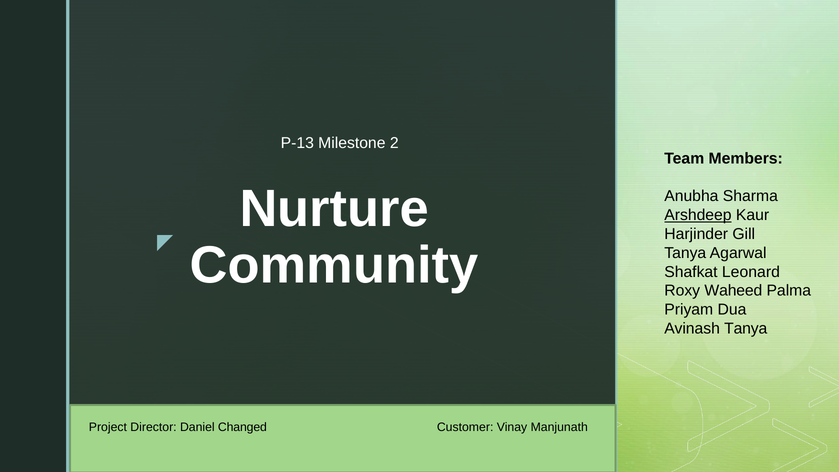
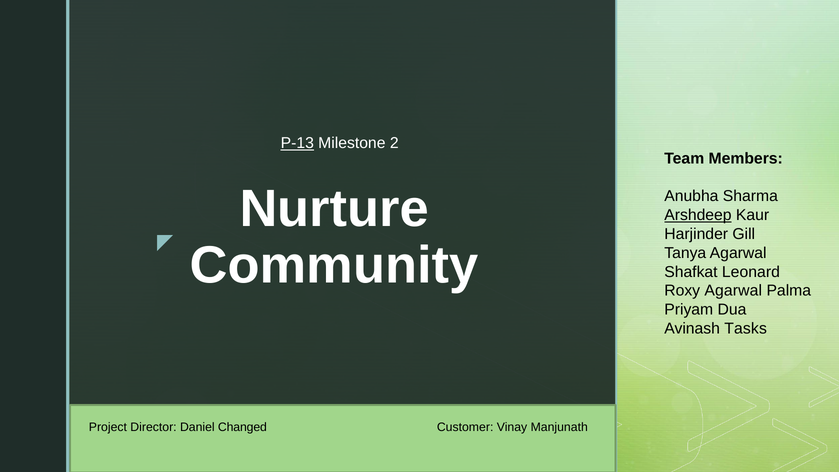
P-13 underline: none -> present
Roxy Waheed: Waheed -> Agarwal
Avinash Tanya: Tanya -> Tasks
